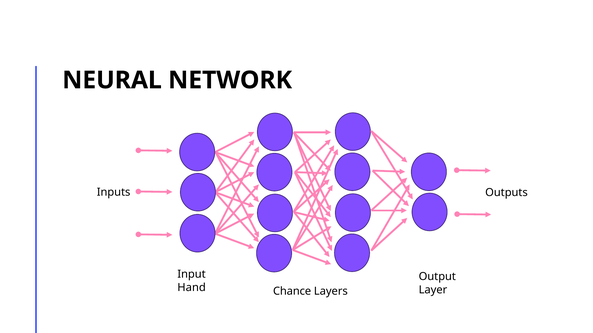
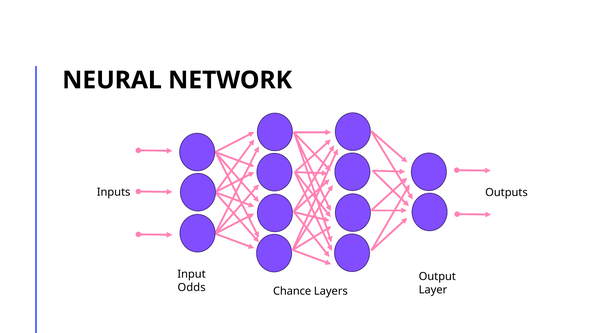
Hand: Hand -> Odds
